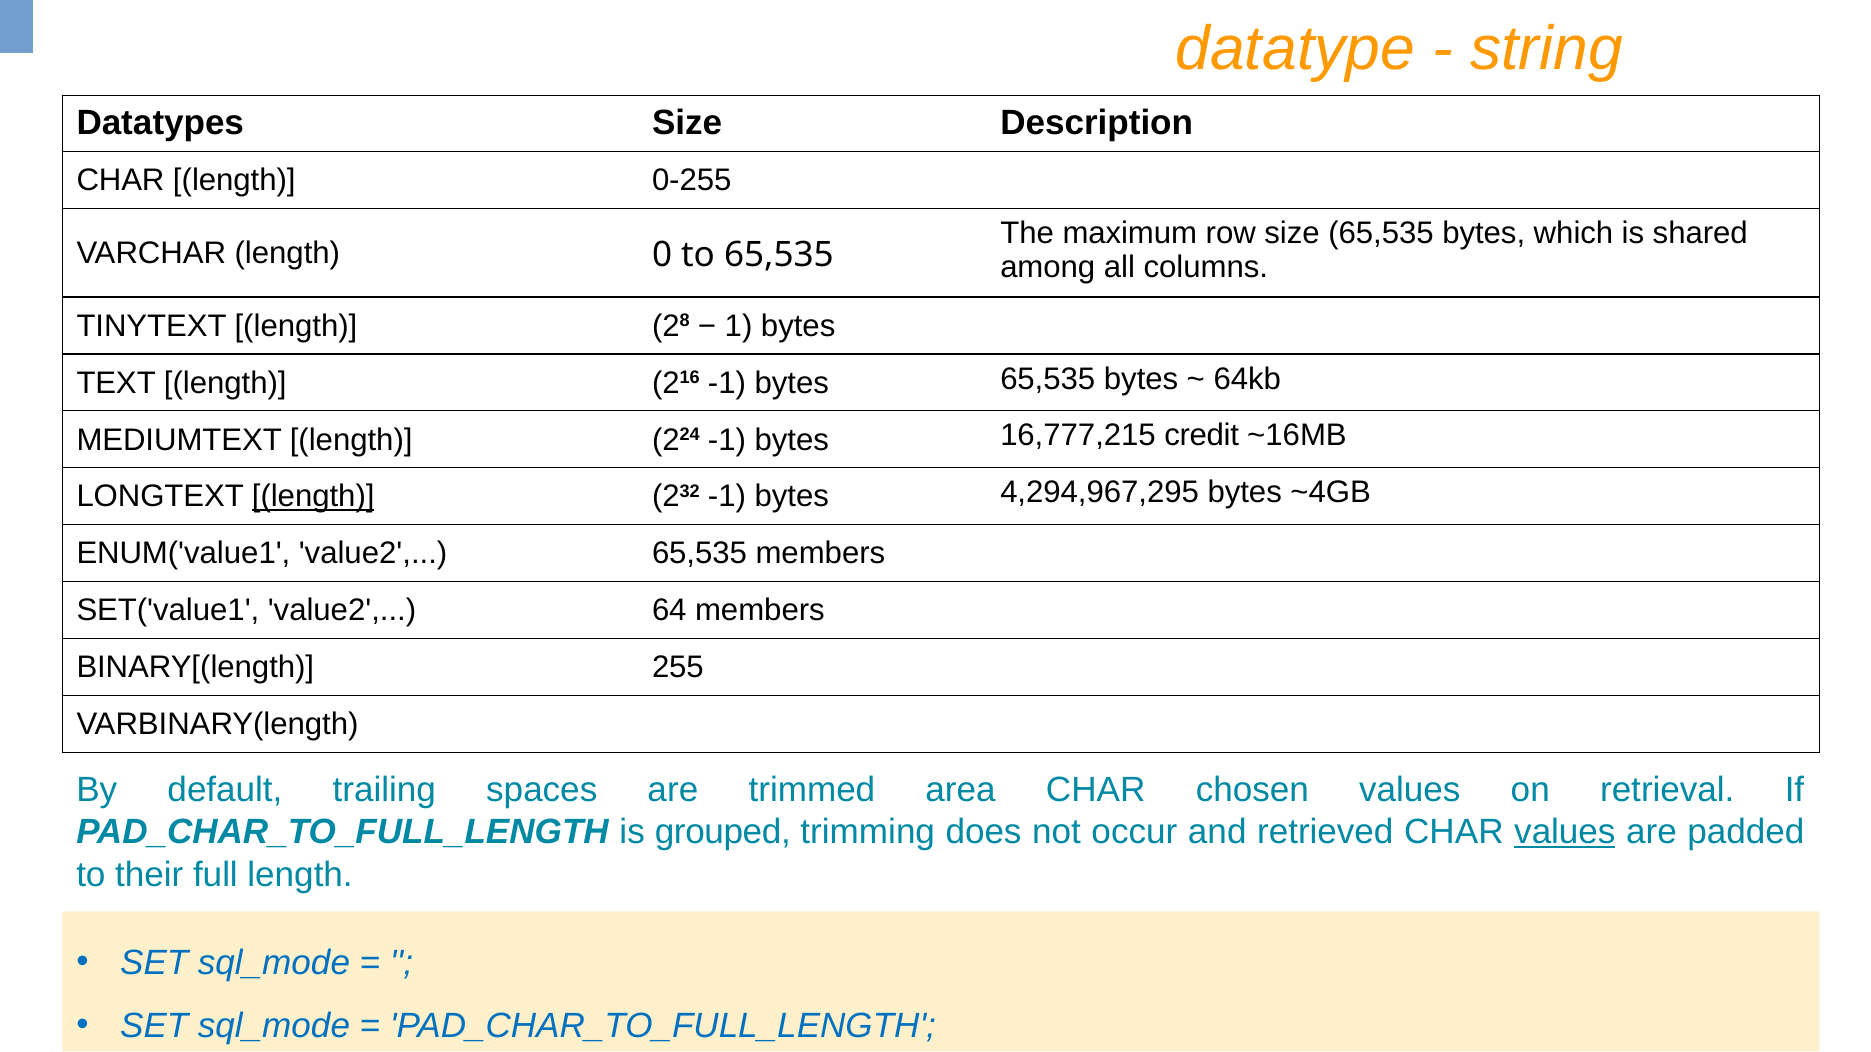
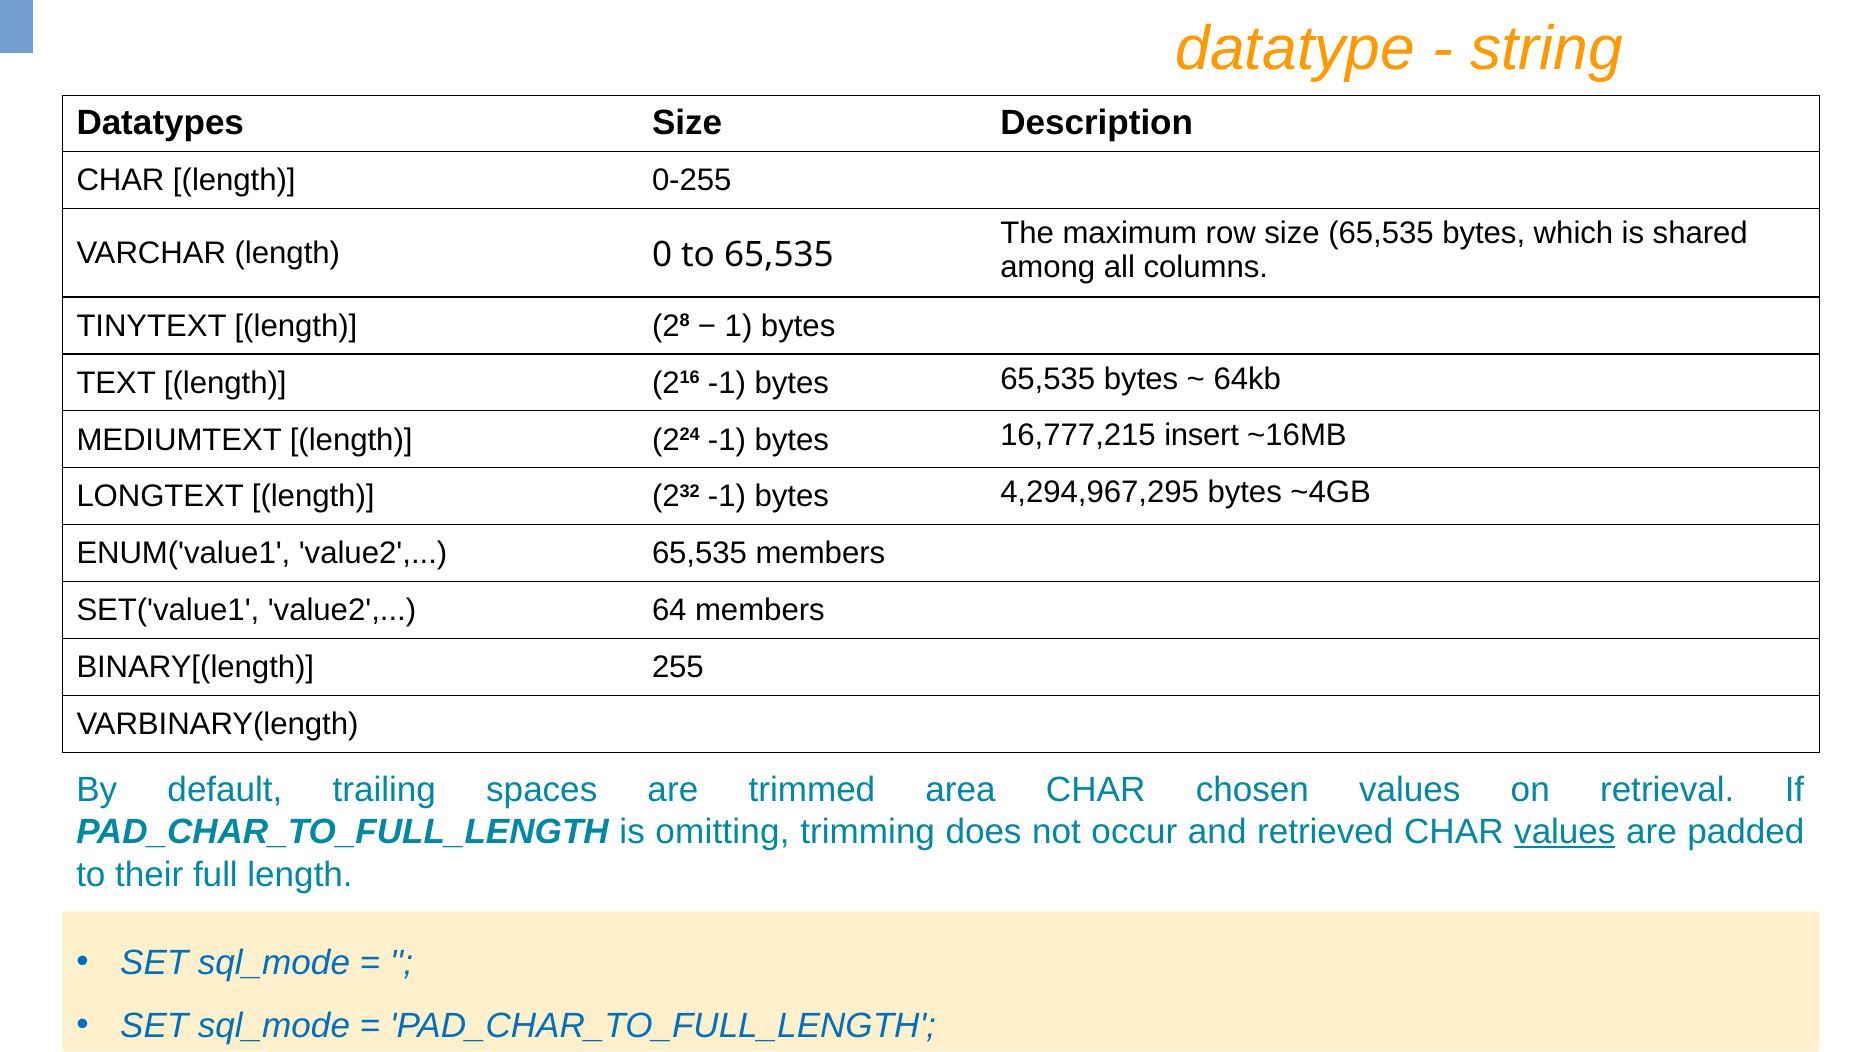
credit: credit -> insert
length at (313, 497) underline: present -> none
grouped: grouped -> omitting
